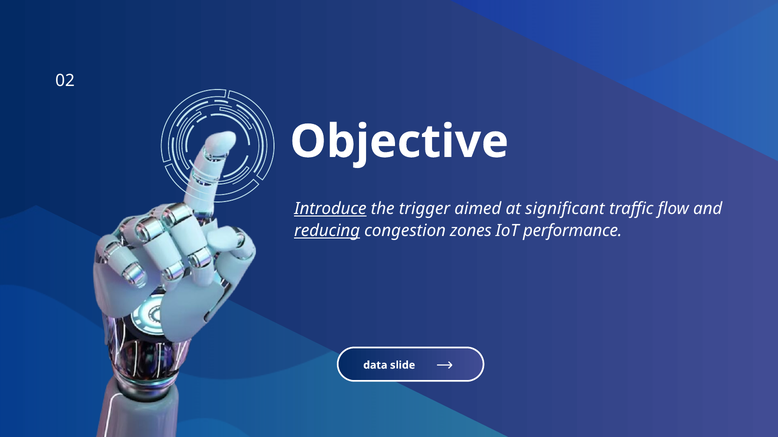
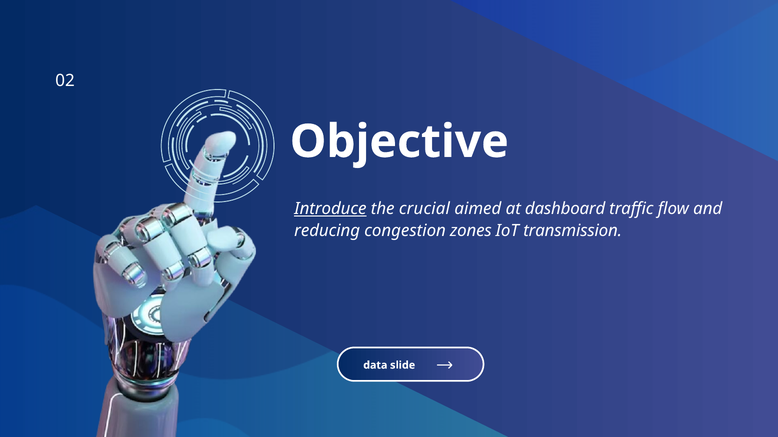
trigger: trigger -> crucial
significant: significant -> dashboard
reducing underline: present -> none
performance: performance -> transmission
